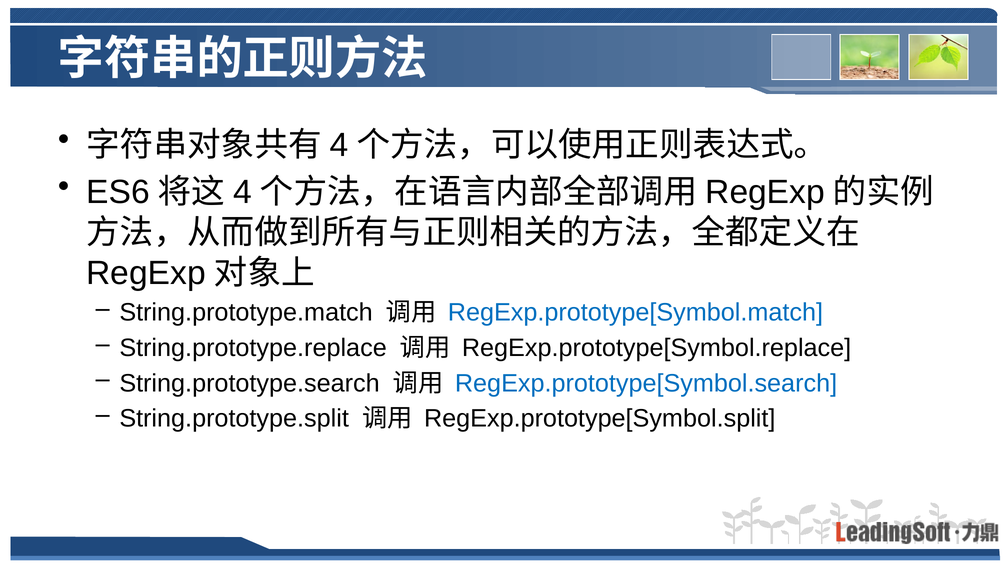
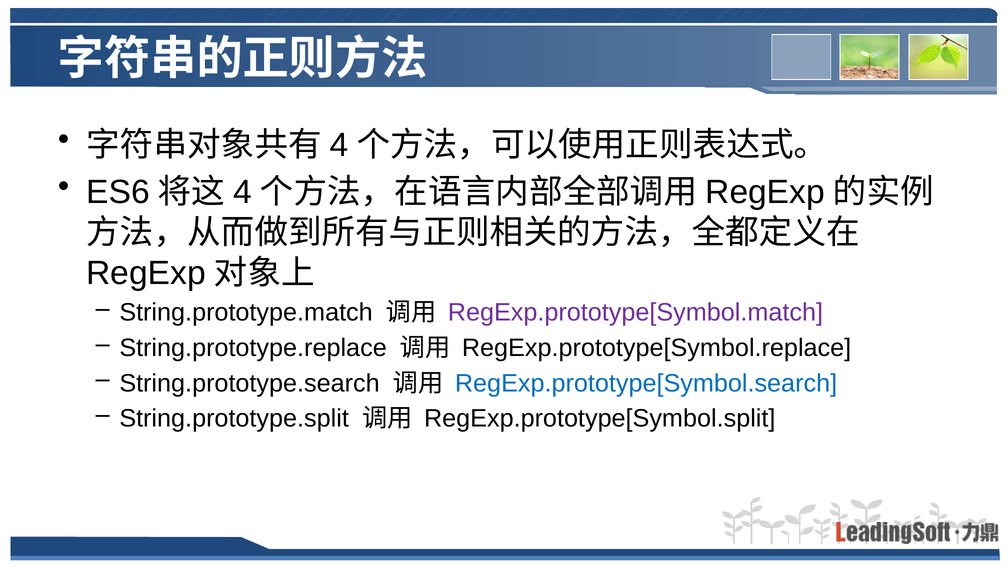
RegExp.prototype[Symbol.match colour: blue -> purple
